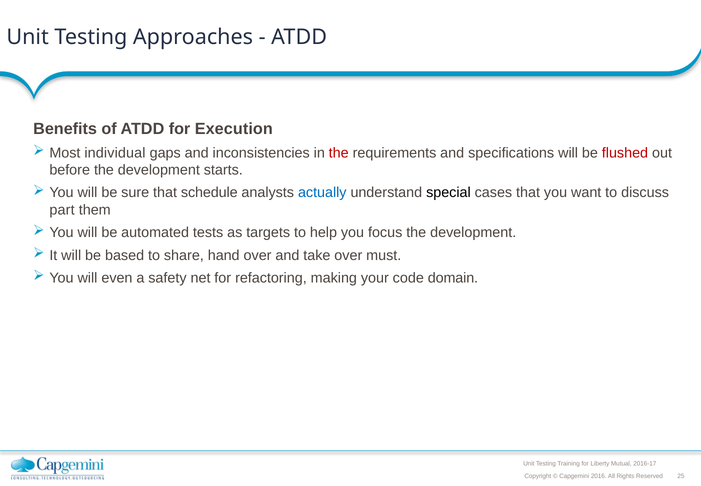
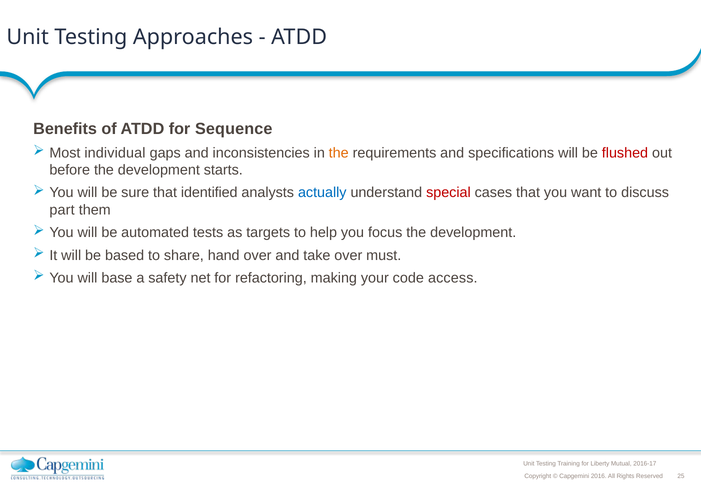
Execution: Execution -> Sequence
the at (339, 153) colour: red -> orange
schedule: schedule -> identified
special colour: black -> red
even: even -> base
domain: domain -> access
